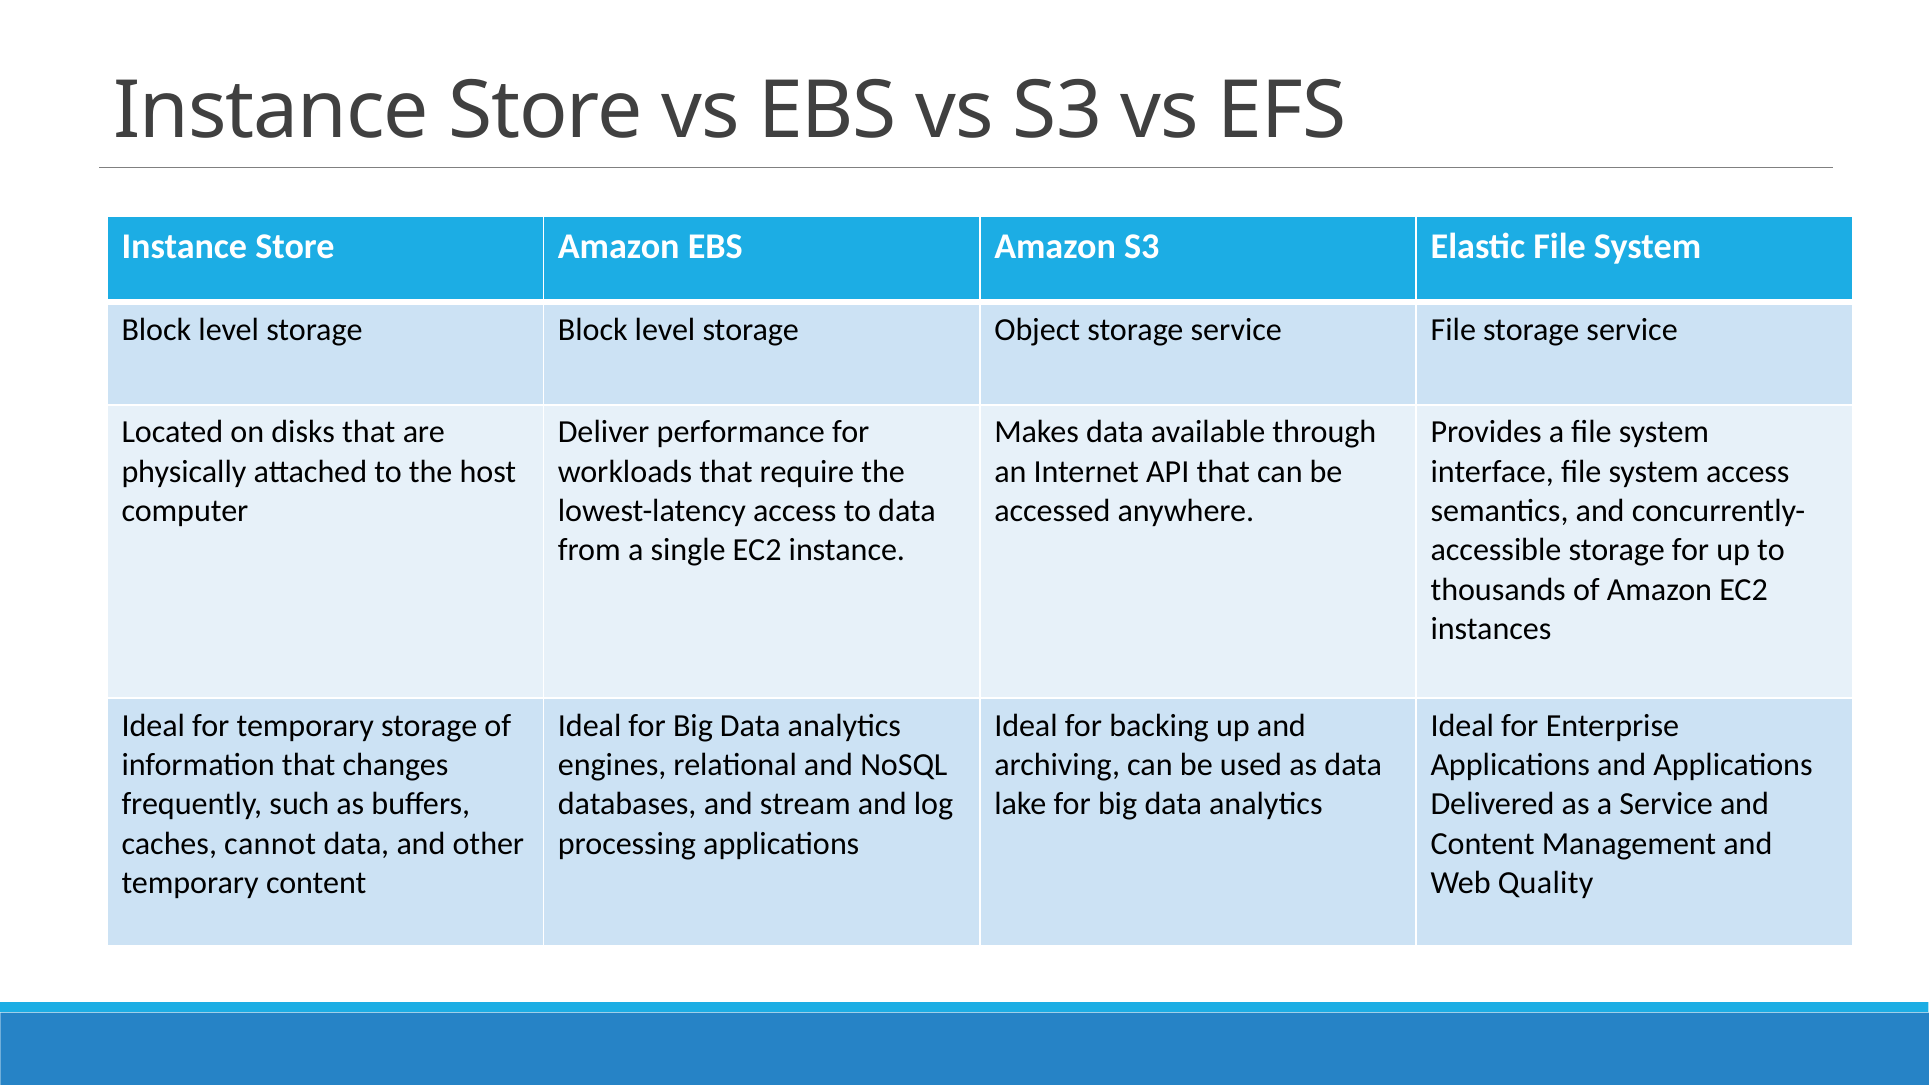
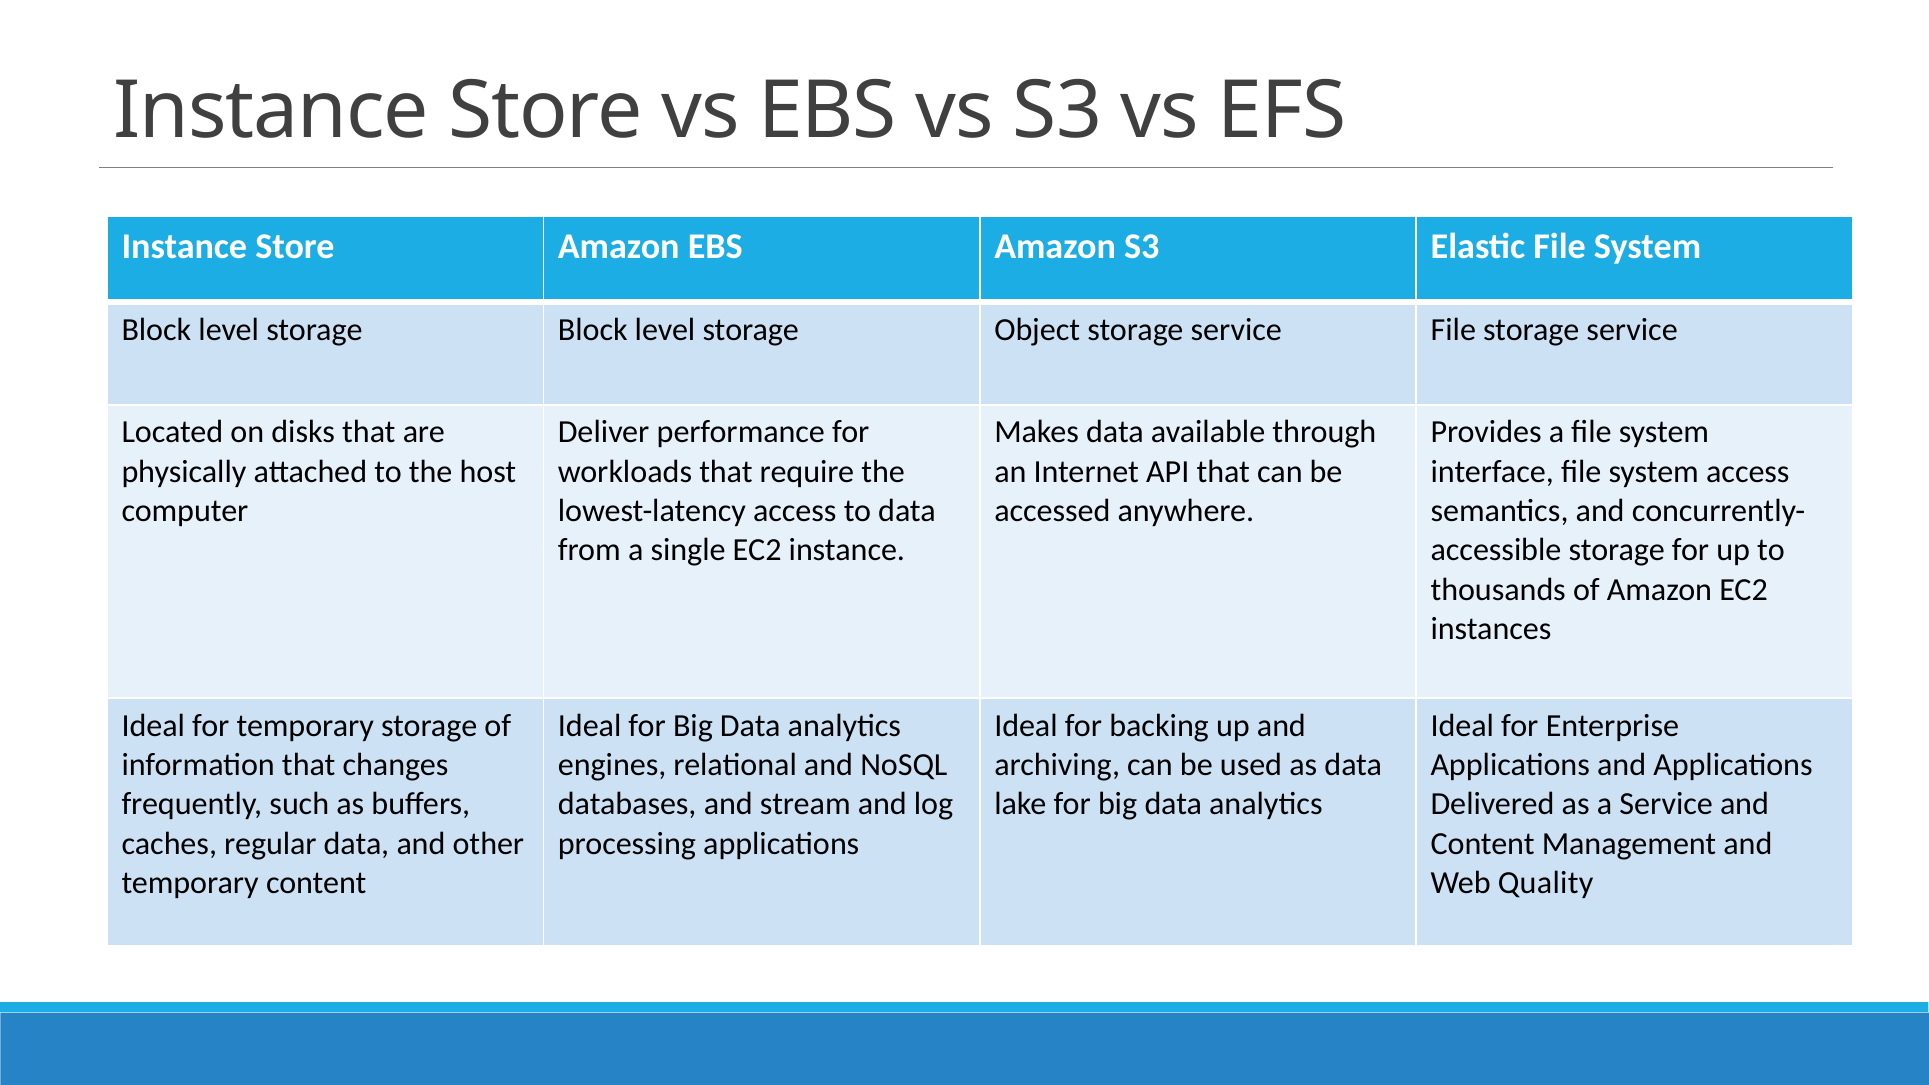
cannot: cannot -> regular
